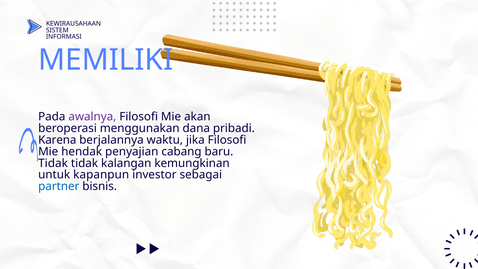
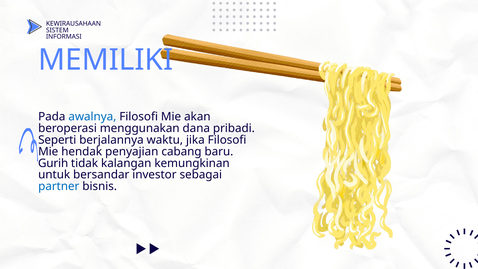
awalnya colour: purple -> blue
Karena: Karena -> Seperti
Tidak at (53, 163): Tidak -> Gurih
kapanpun: kapanpun -> bersandar
